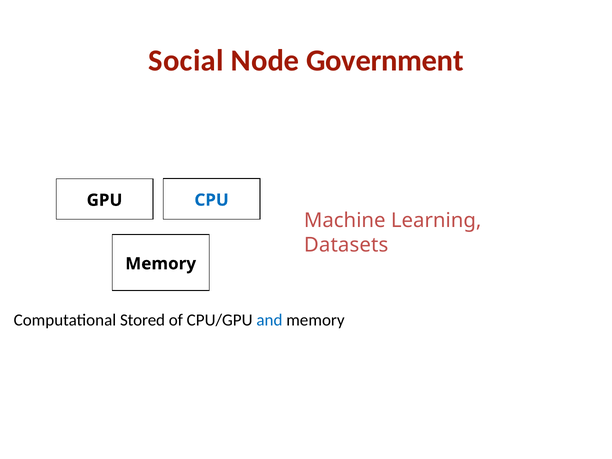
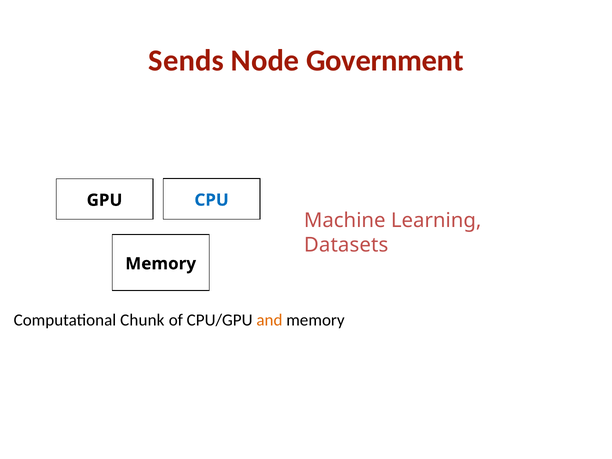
Social: Social -> Sends
Stored: Stored -> Chunk
and colour: blue -> orange
